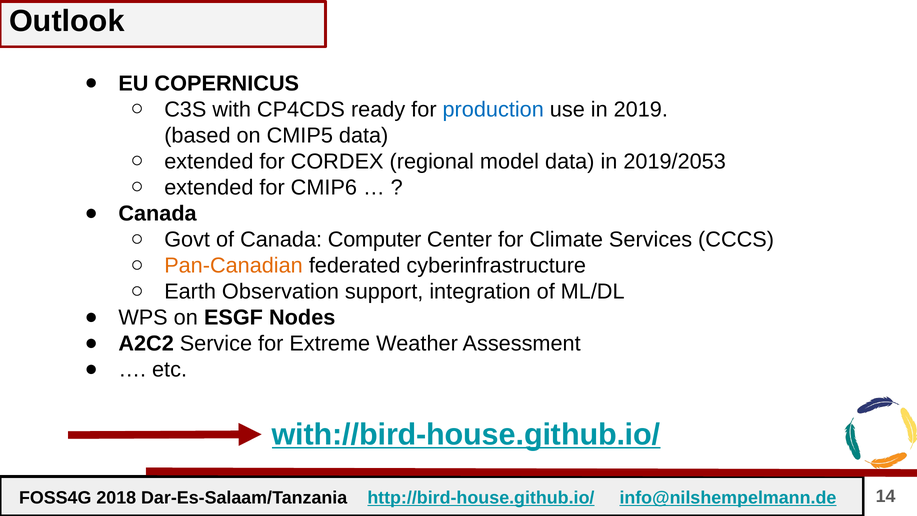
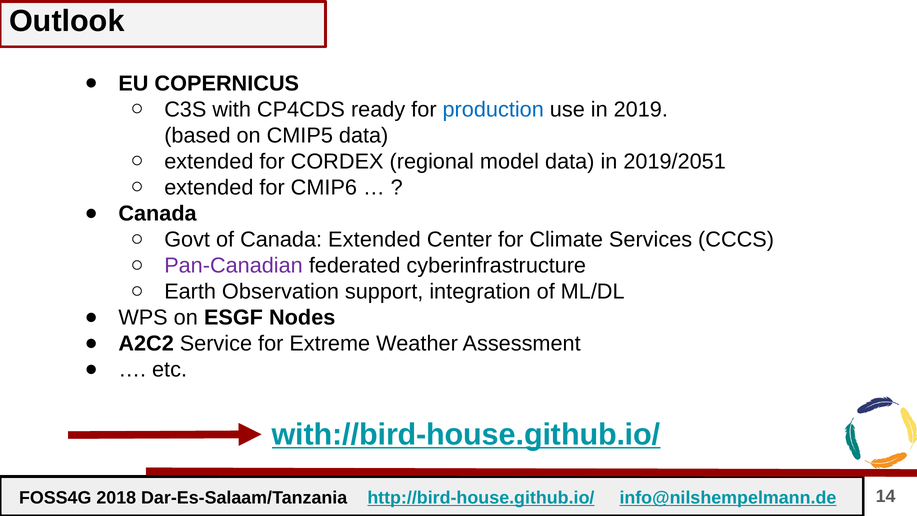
2019/2053: 2019/2053 -> 2019/2051
Canada Computer: Computer -> Extended
Pan-Canadian colour: orange -> purple
